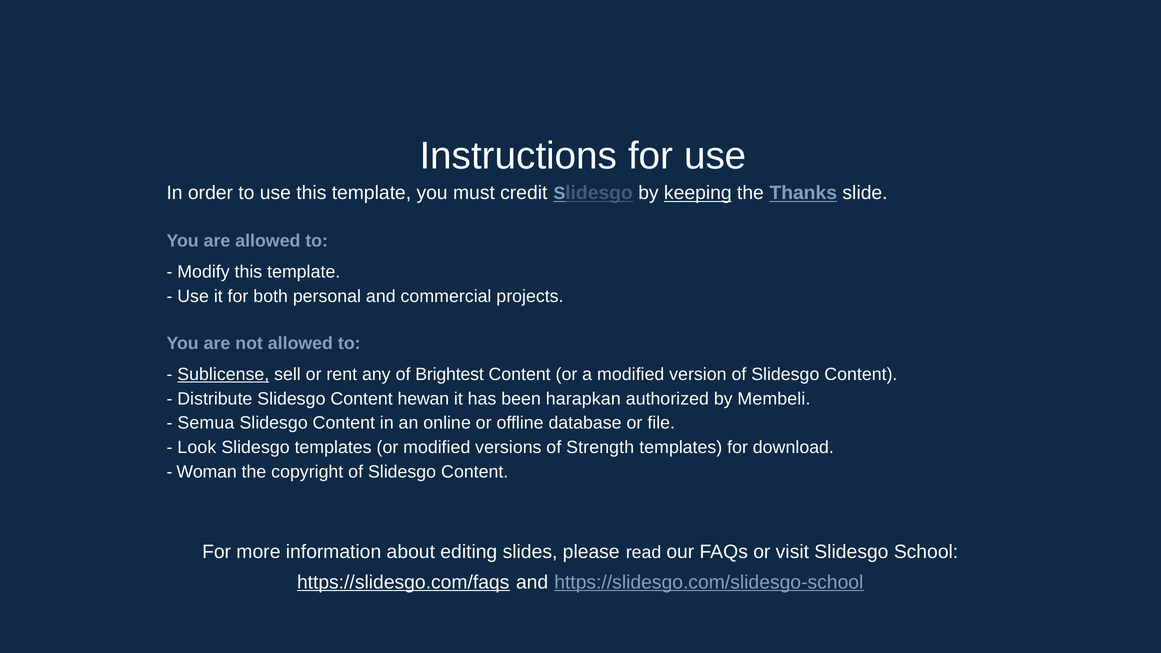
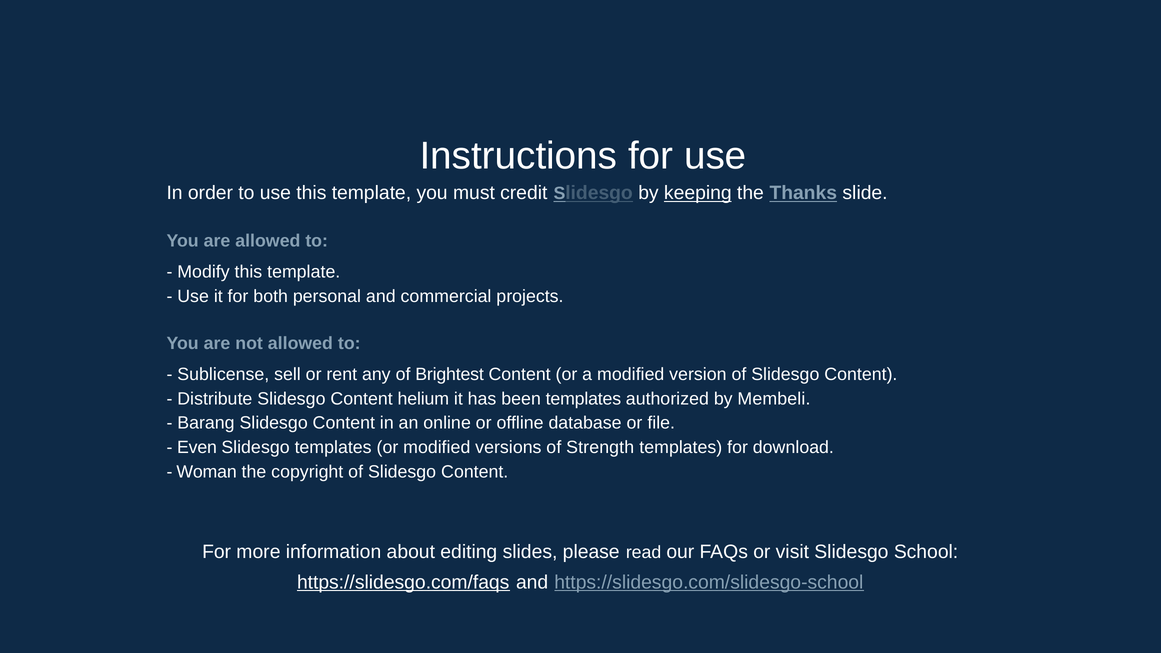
Sublicense underline: present -> none
hewan: hewan -> helium
been harapkan: harapkan -> templates
Semua: Semua -> Barang
Look: Look -> Even
